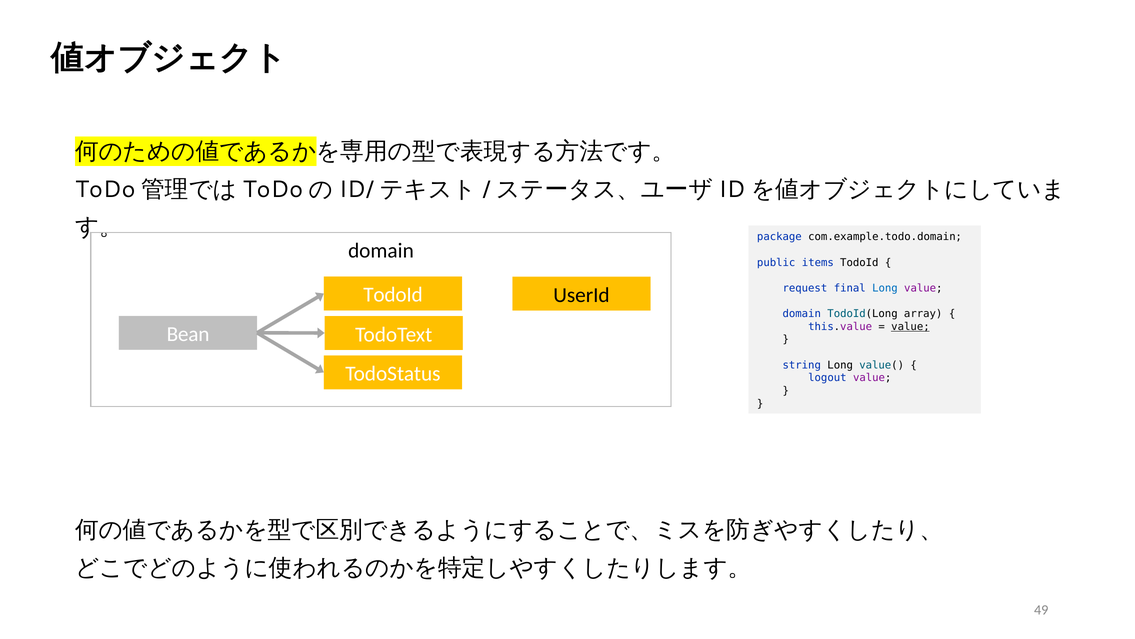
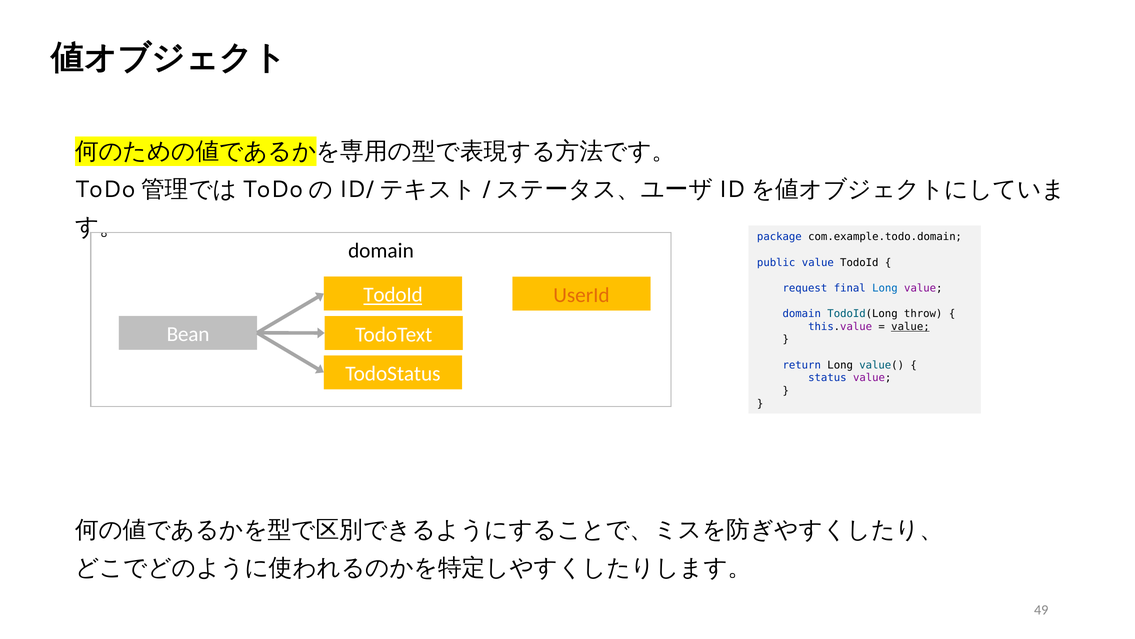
public items: items -> value
TodoId at (393, 295) underline: none -> present
UserId colour: black -> orange
array: array -> throw
string: string -> return
logout: logout -> status
